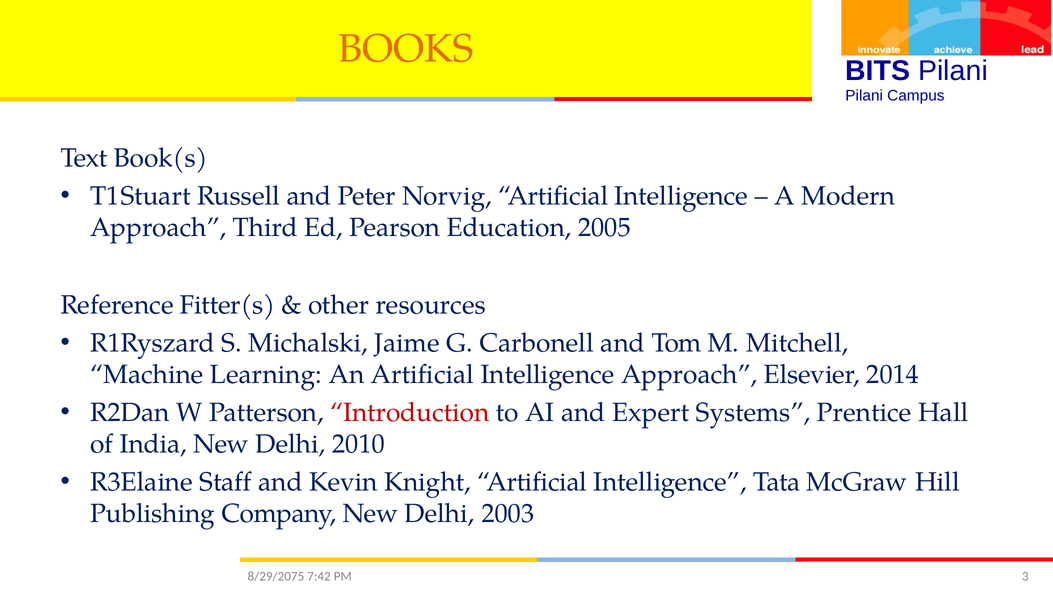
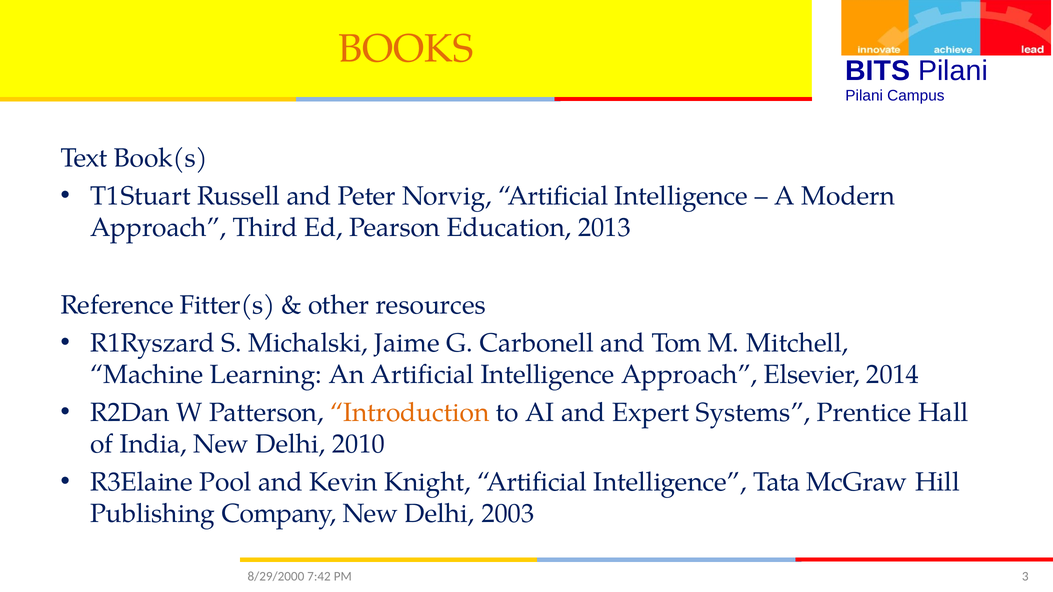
2005: 2005 -> 2013
Introduction colour: red -> orange
Staff: Staff -> Pool
8/29/2075: 8/29/2075 -> 8/29/2000
